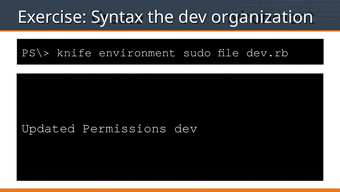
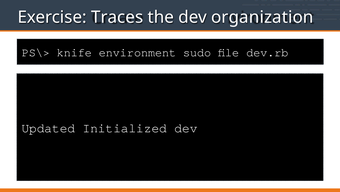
Syntax: Syntax -> Traces
Permissions: Permissions -> Initialized
